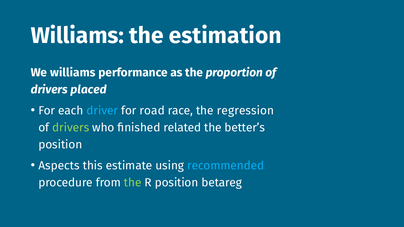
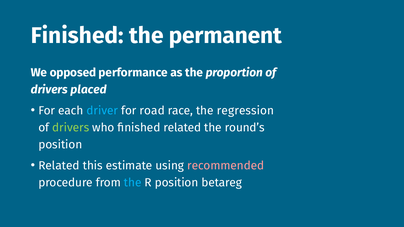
Williams at (77, 36): Williams -> Finished
estimation: estimation -> permanent
We williams: williams -> opposed
better’s: better’s -> round’s
Aspects at (59, 166): Aspects -> Related
recommended colour: light blue -> pink
the at (133, 183) colour: light green -> light blue
